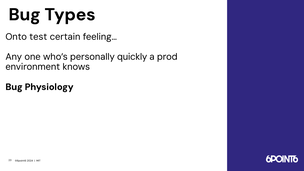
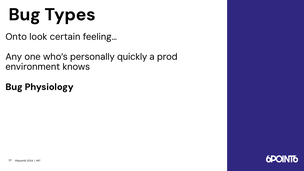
test: test -> look
